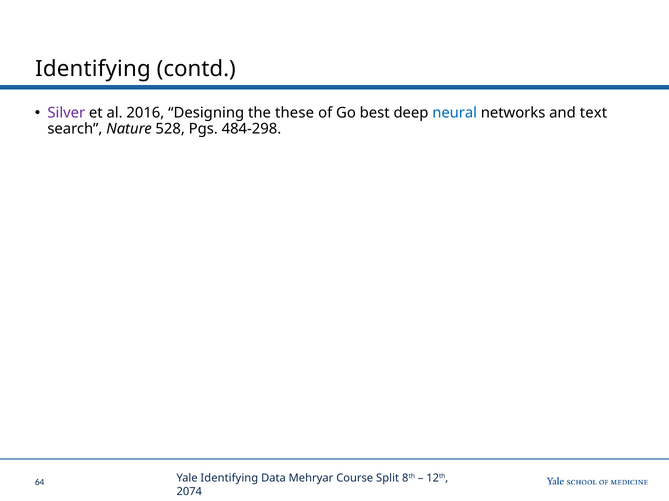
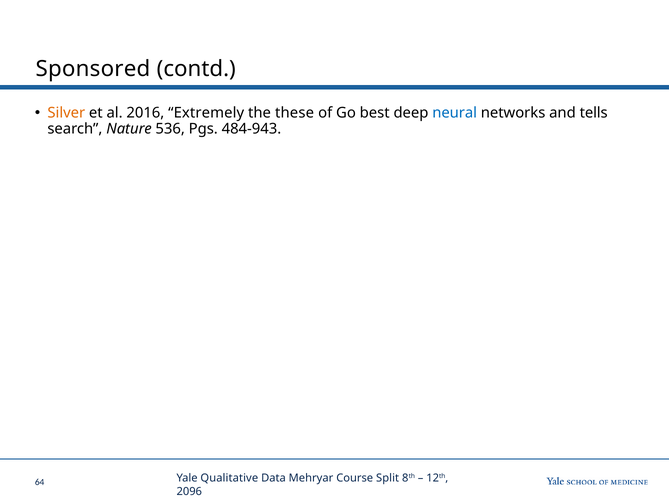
Identifying at (93, 69): Identifying -> Sponsored
Silver colour: purple -> orange
Designing: Designing -> Extremely
text: text -> tells
528: 528 -> 536
484-298: 484-298 -> 484-943
Yale Identifying: Identifying -> Qualitative
2074: 2074 -> 2096
